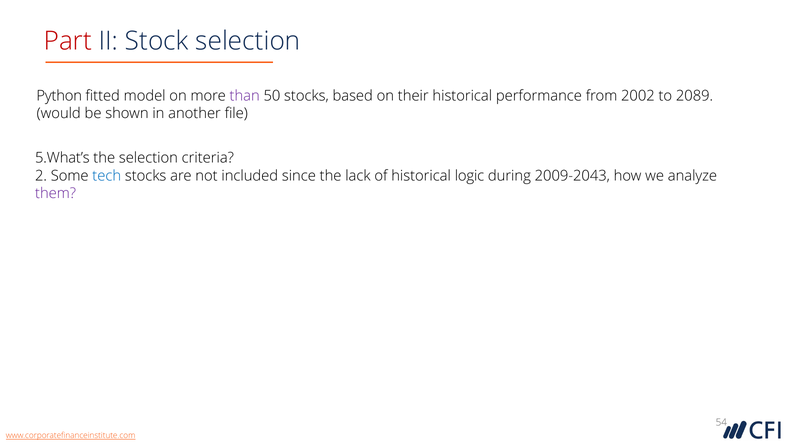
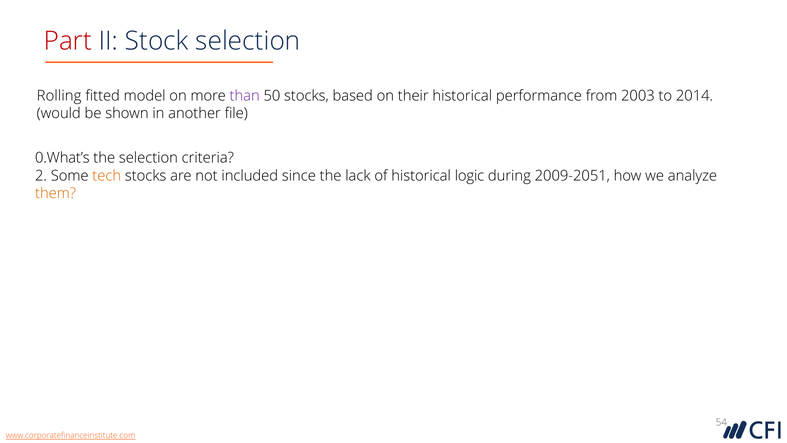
Python: Python -> Rolling
2002: 2002 -> 2003
2089: 2089 -> 2014
5.What’s: 5.What’s -> 0.What’s
tech colour: blue -> orange
2009-2043: 2009-2043 -> 2009-2051
them colour: purple -> orange
